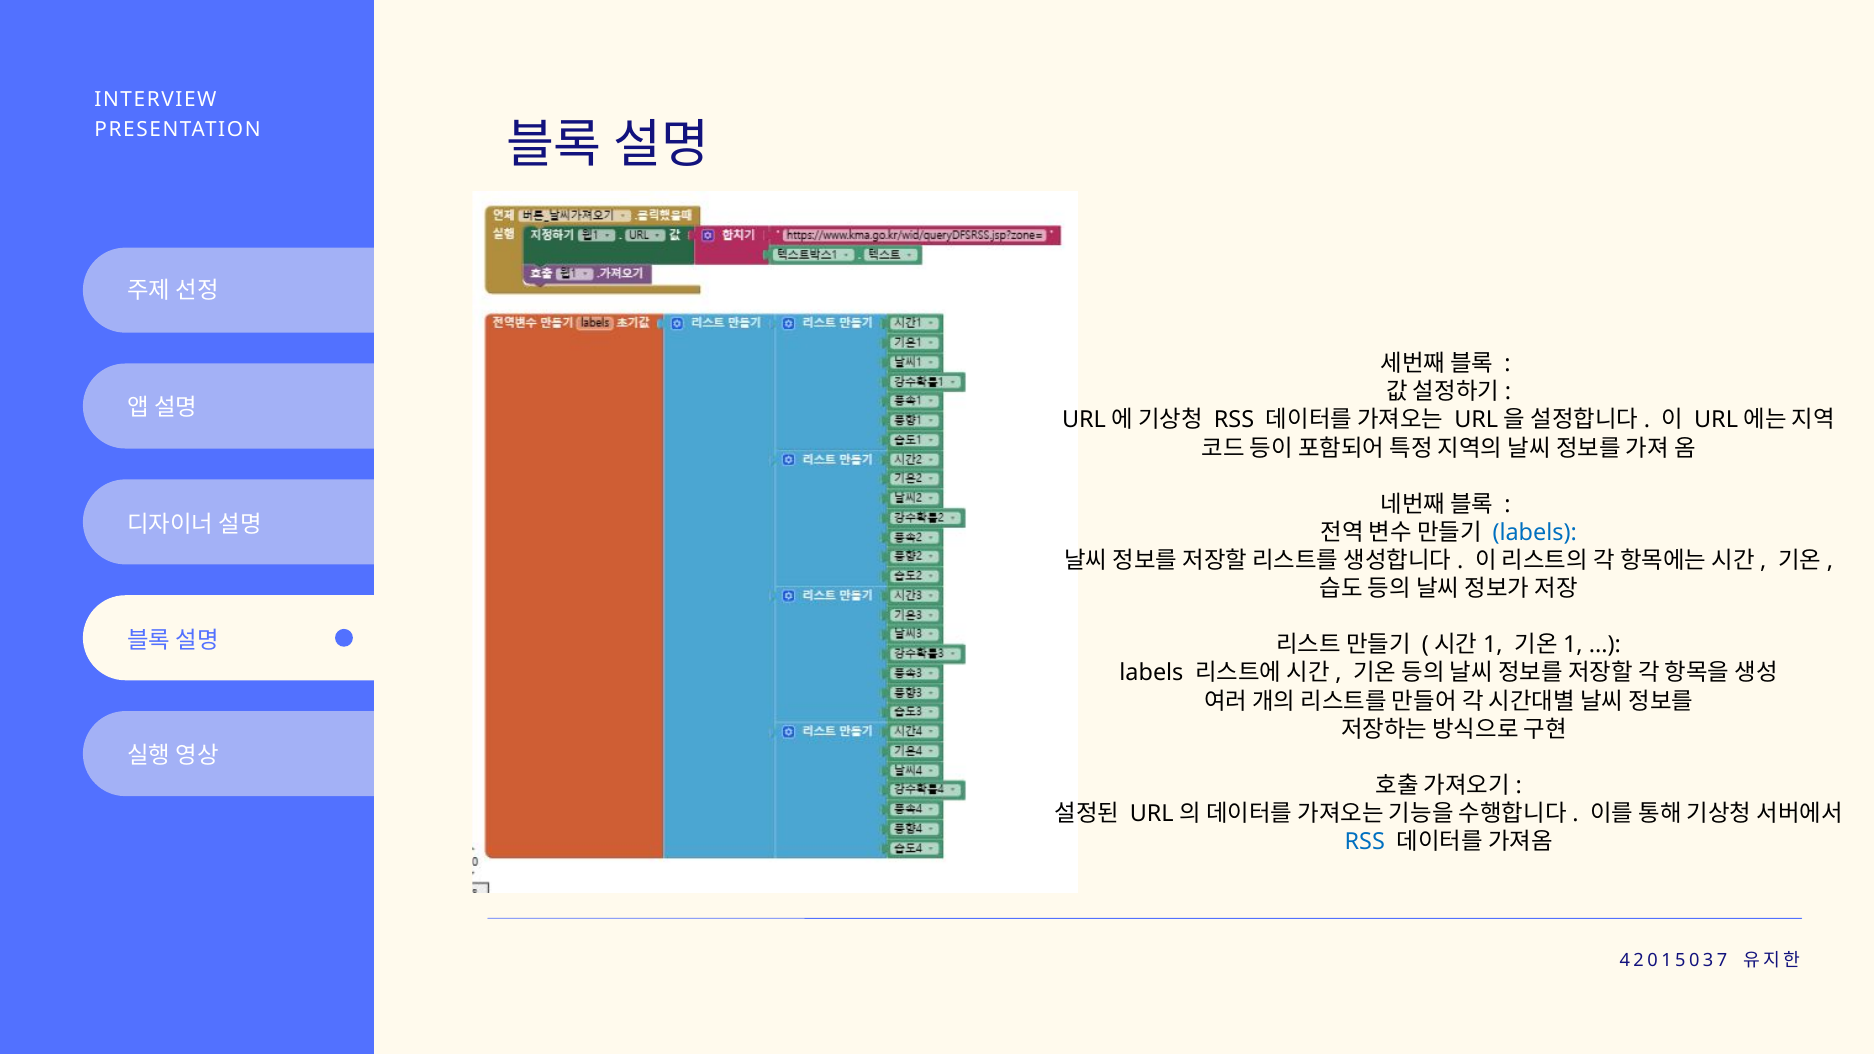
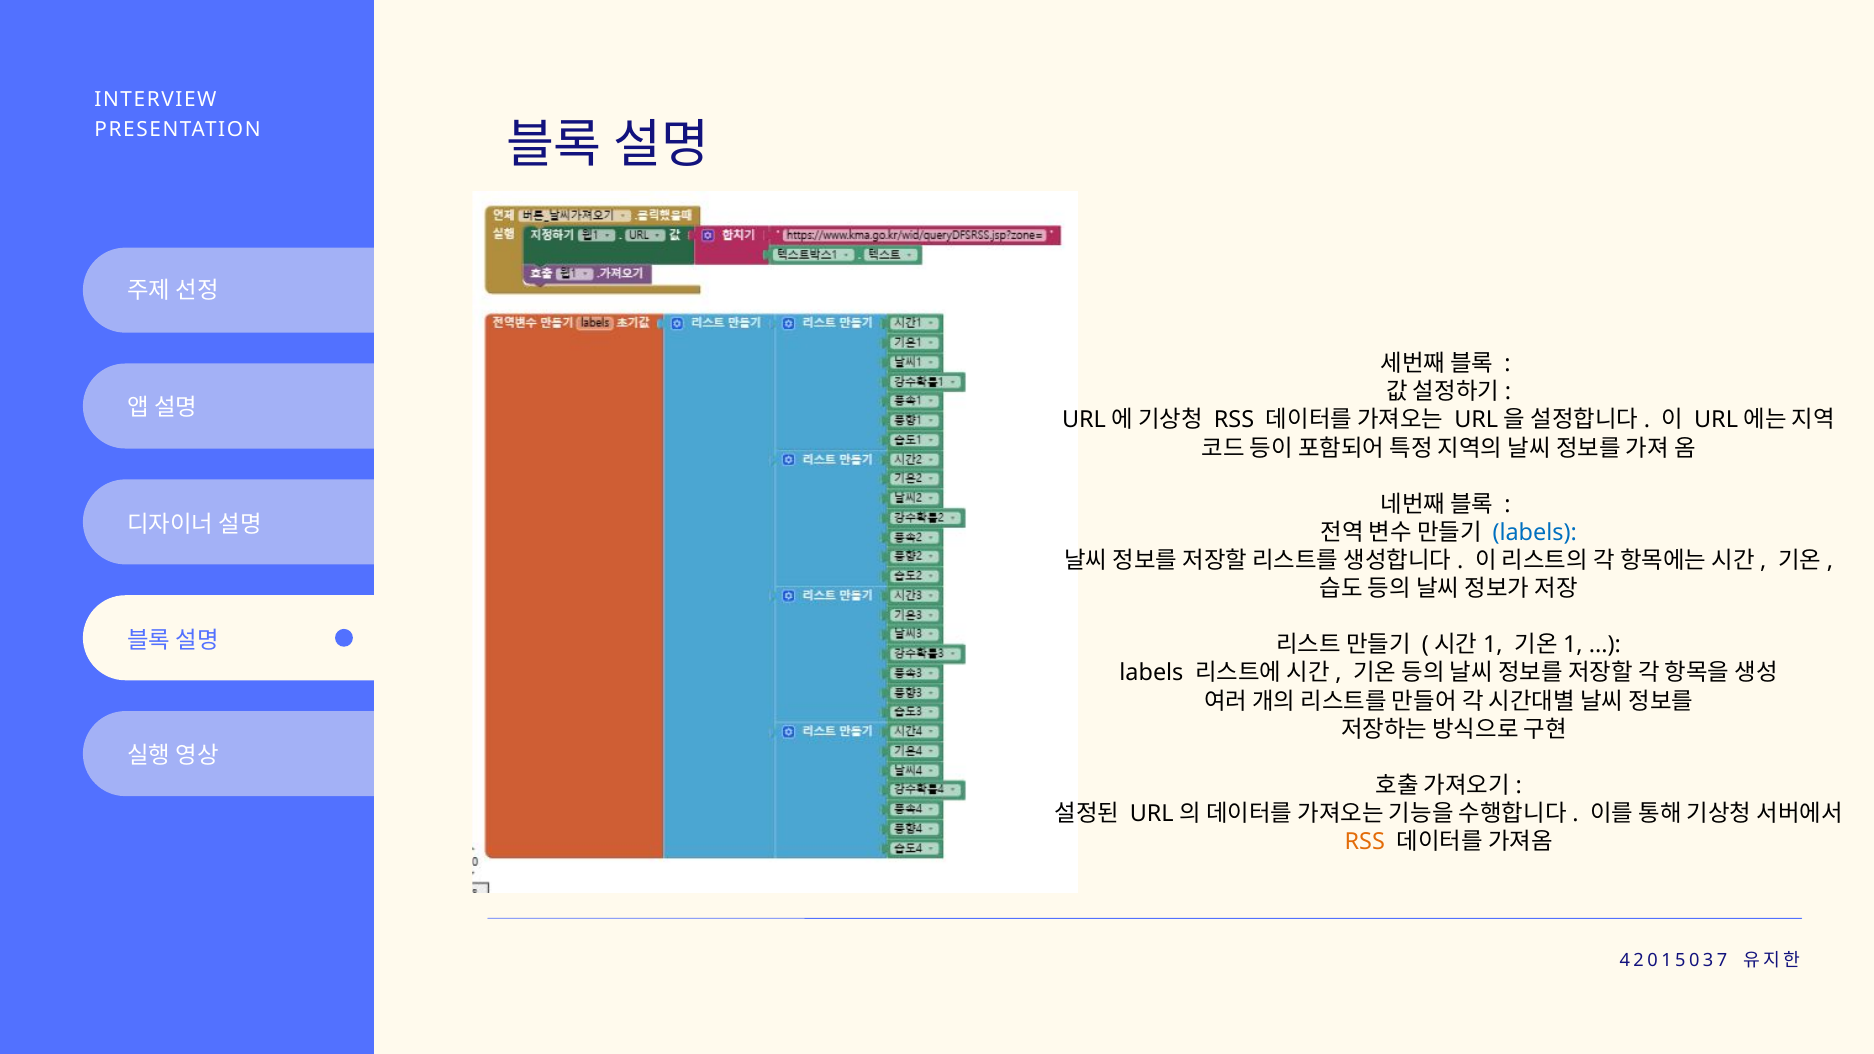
RSS at (1365, 842) colour: blue -> orange
